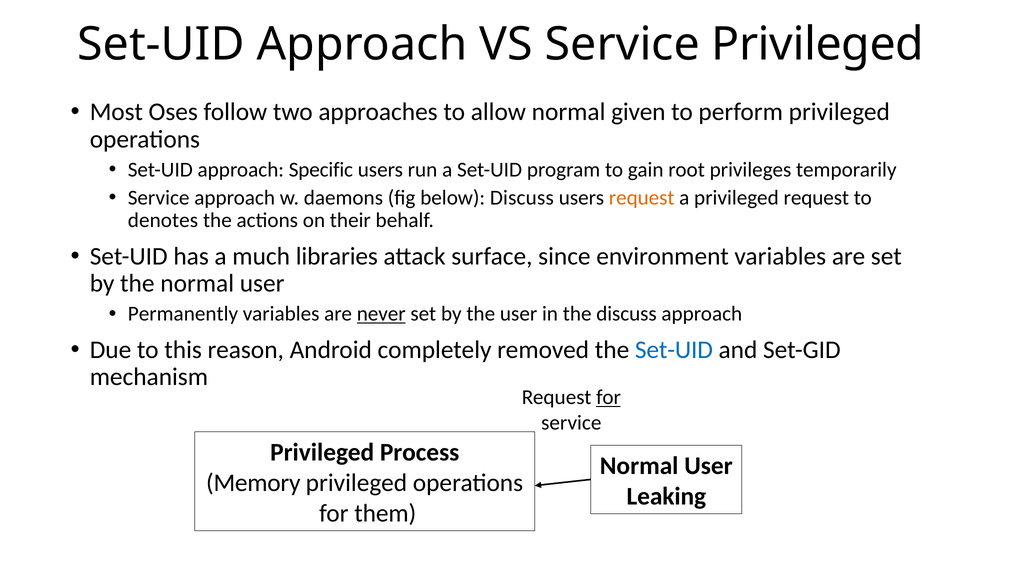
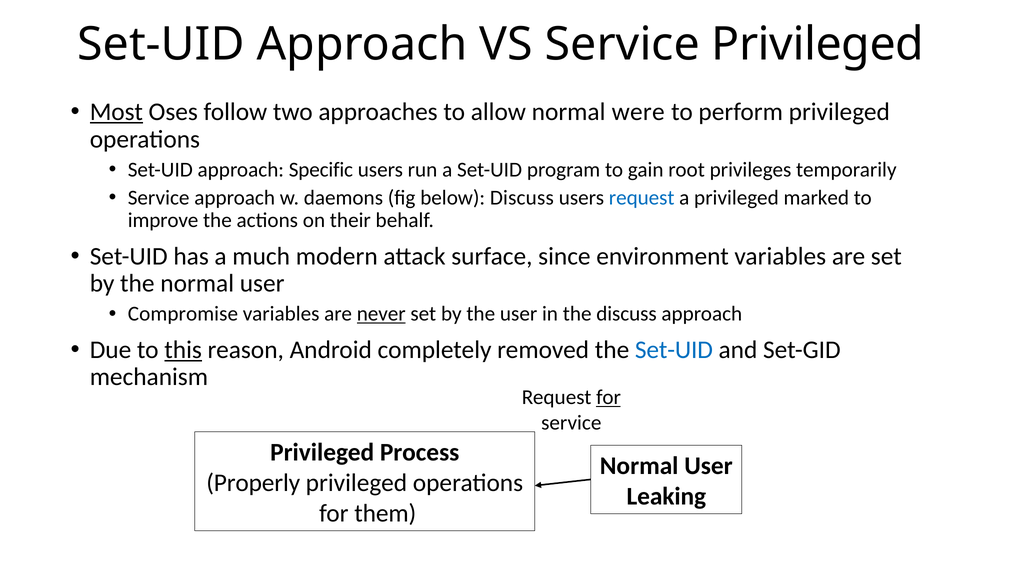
Most underline: none -> present
given: given -> were
request at (642, 198) colour: orange -> blue
privileged request: request -> marked
denotes: denotes -> improve
libraries: libraries -> modern
Permanently: Permanently -> Compromise
this underline: none -> present
Memory: Memory -> Properly
